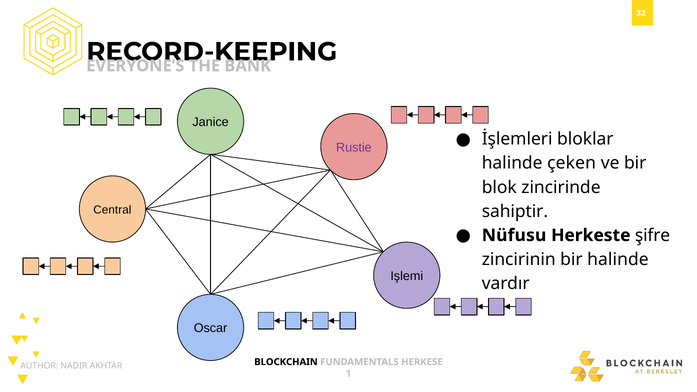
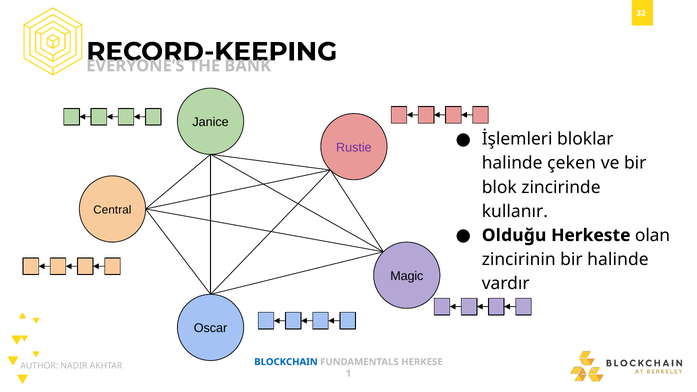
sahiptir: sahiptir -> kullanır
Nüfusu: Nüfusu -> Olduğu
şifre: şifre -> olan
Işlemi: Işlemi -> Magic
BLOCKCHAIN colour: black -> blue
